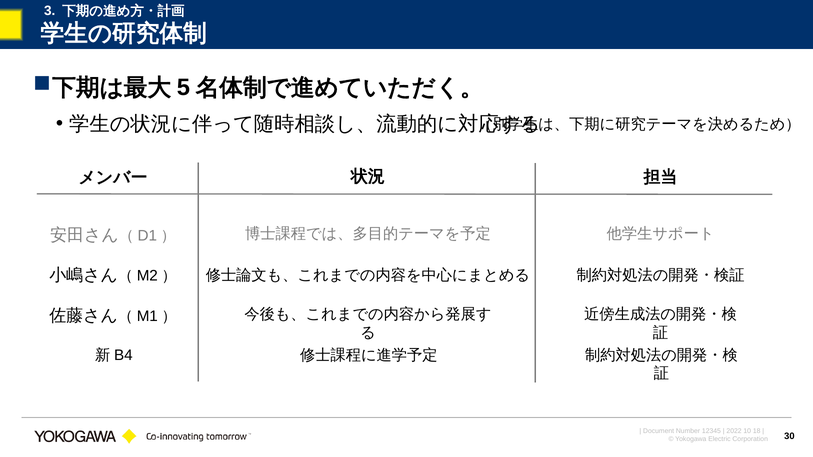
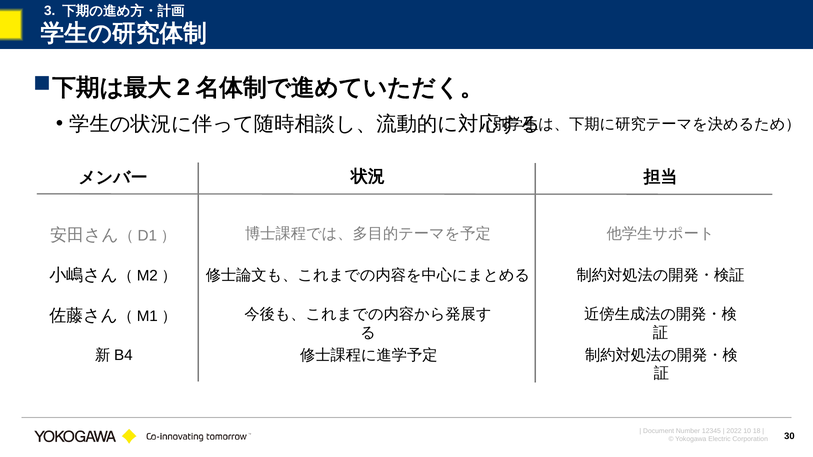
5: 5 -> 2
